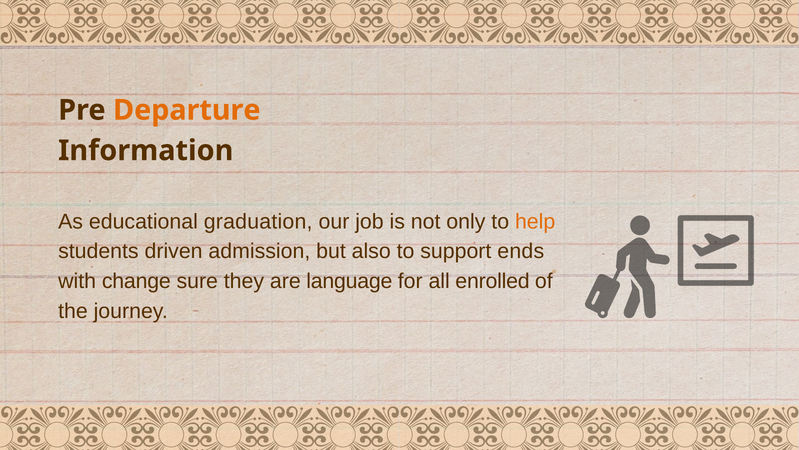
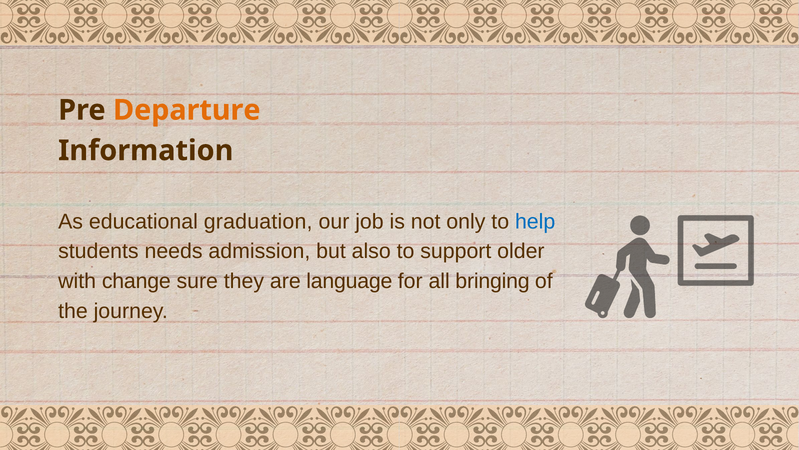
help colour: orange -> blue
driven: driven -> needs
ends: ends -> older
enrolled: enrolled -> bringing
